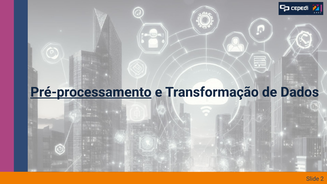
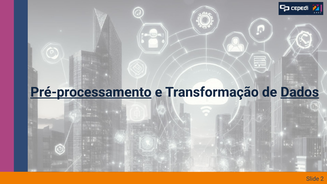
Dados underline: none -> present
